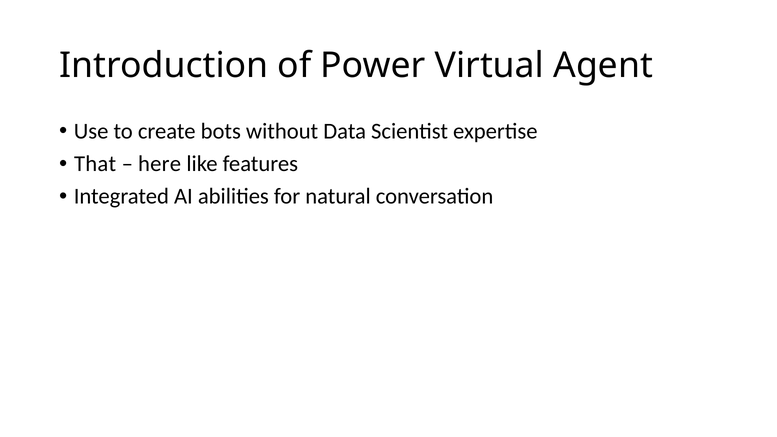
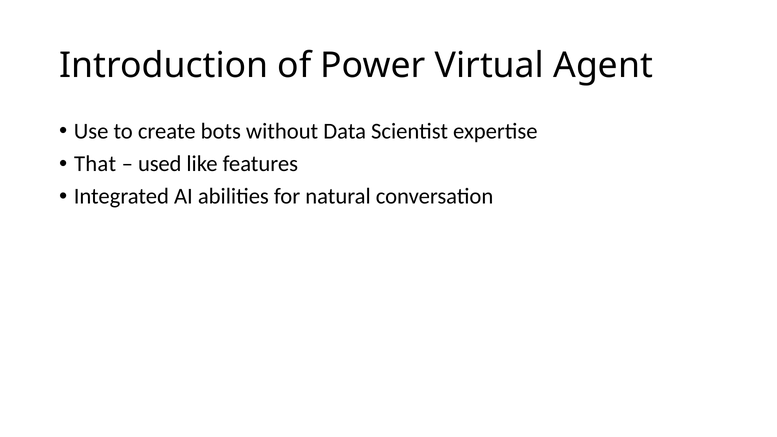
here: here -> used
